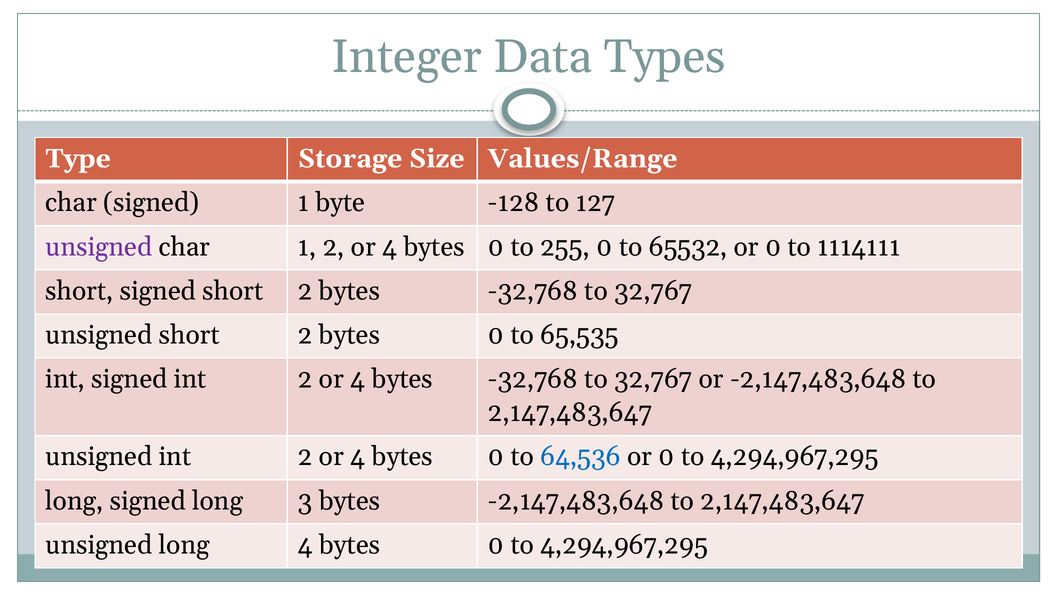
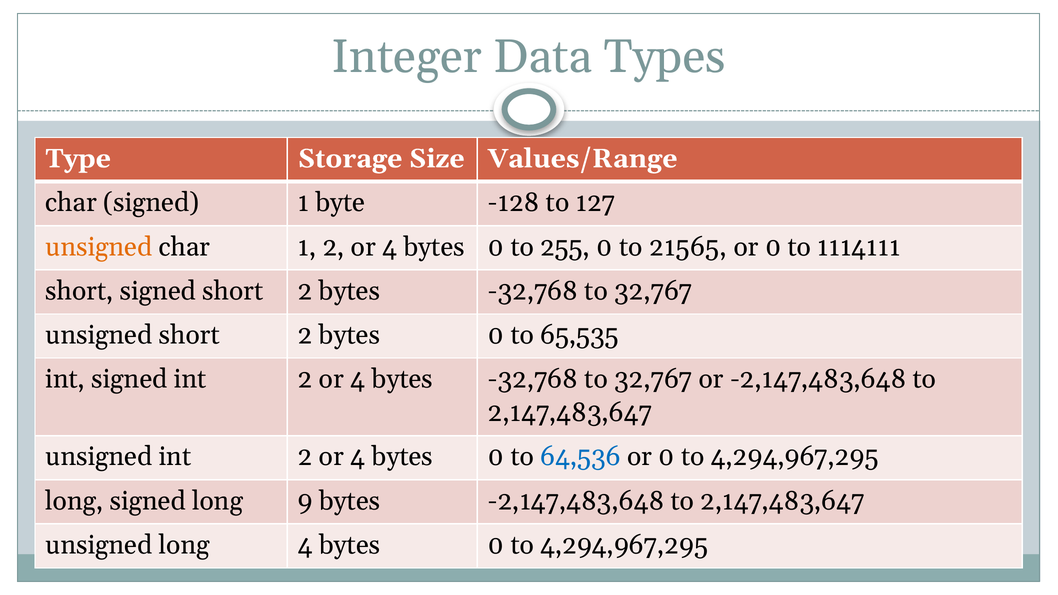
unsigned at (99, 247) colour: purple -> orange
65532: 65532 -> 21565
3: 3 -> 9
